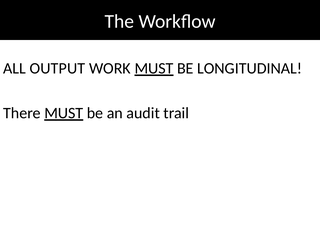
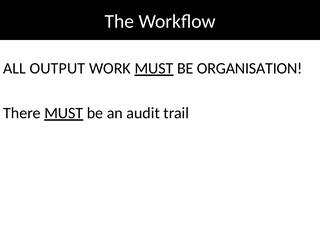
LONGITUDINAL: LONGITUDINAL -> ORGANISATION
